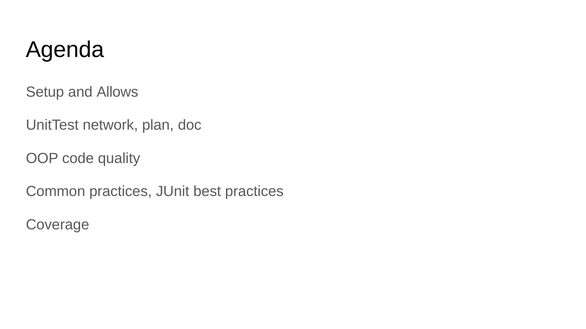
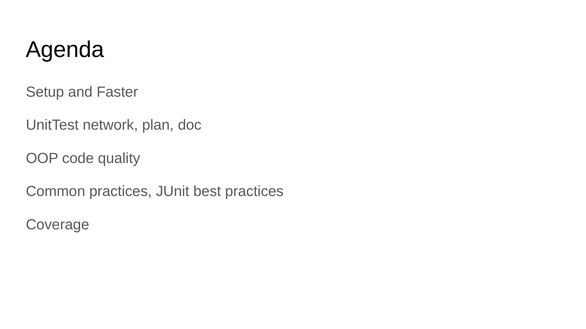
Allows: Allows -> Faster
